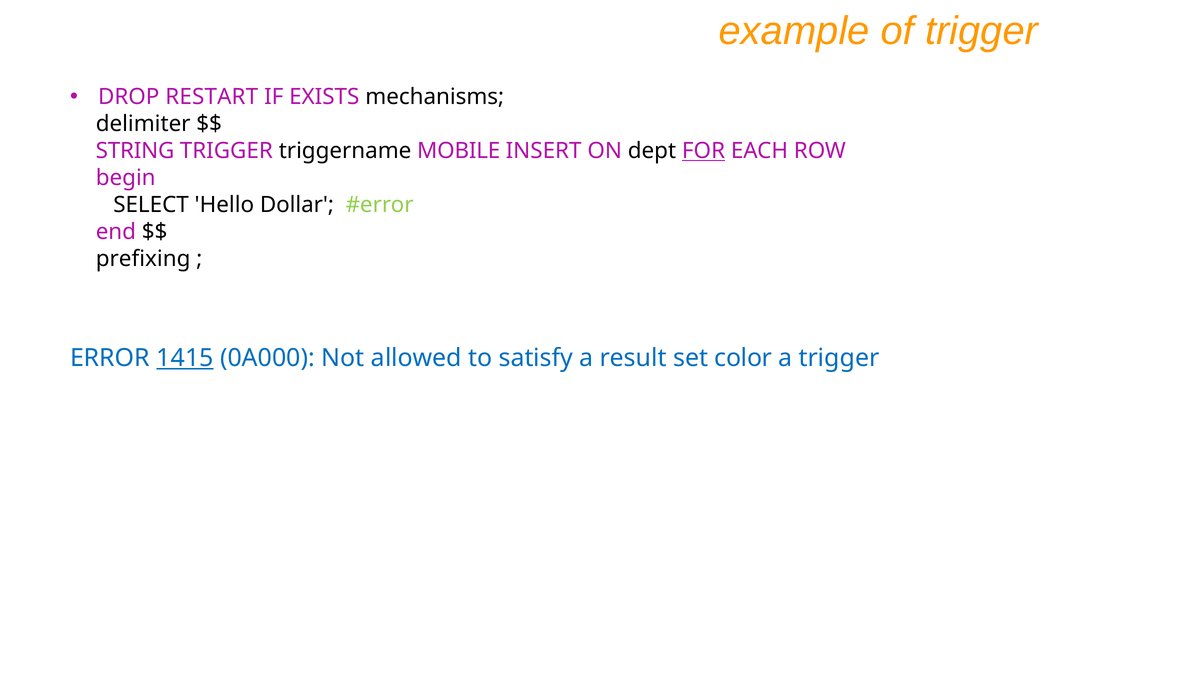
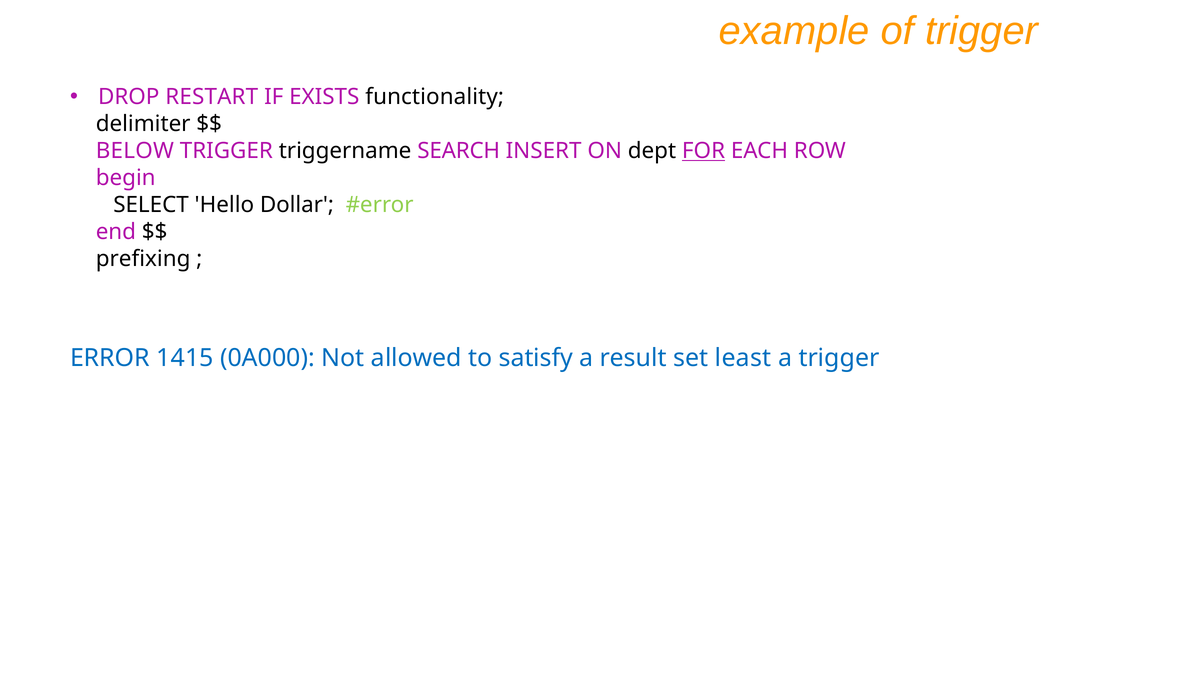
mechanisms: mechanisms -> functionality
STRING: STRING -> BELOW
MOBILE: MOBILE -> SEARCH
1415 underline: present -> none
color: color -> least
